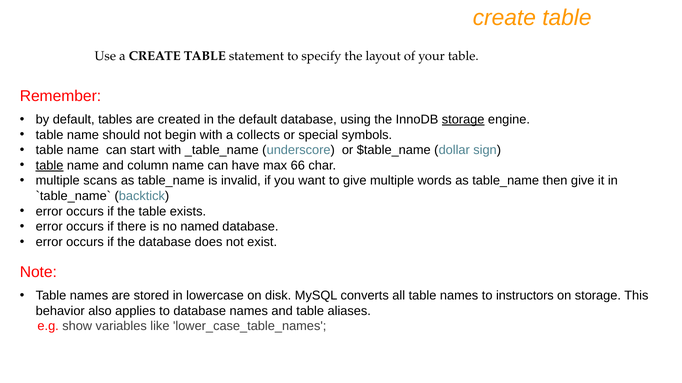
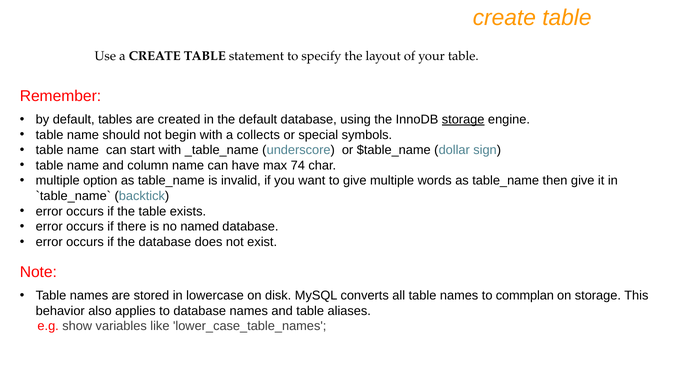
table at (50, 166) underline: present -> none
66: 66 -> 74
scans: scans -> option
instructors: instructors -> commplan
